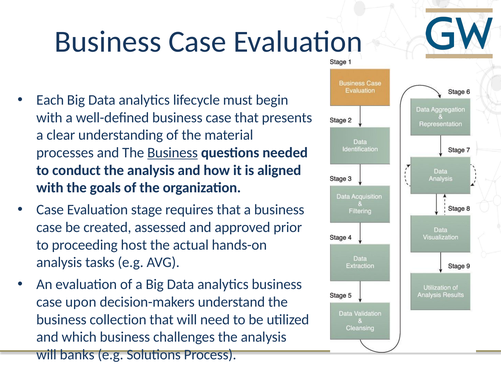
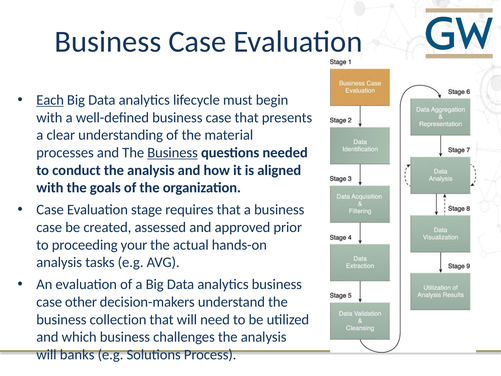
Each underline: none -> present
host: host -> your
upon: upon -> other
